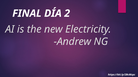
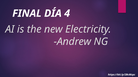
2: 2 -> 4
